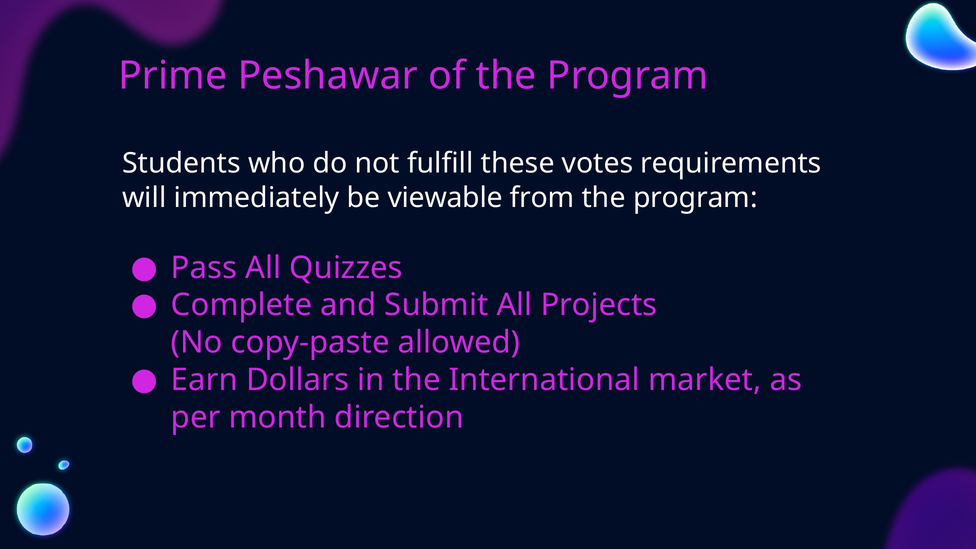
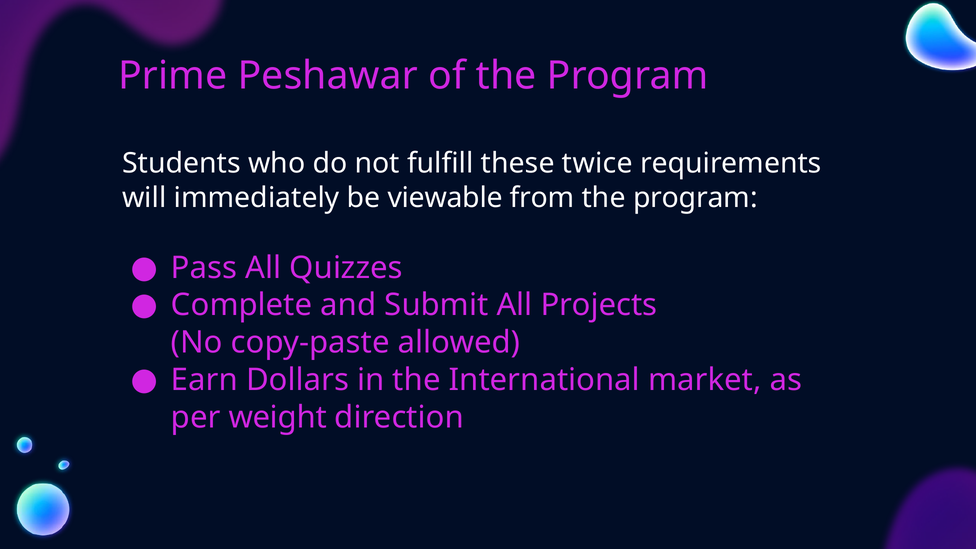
votes: votes -> twice
month: month -> weight
